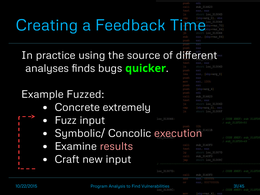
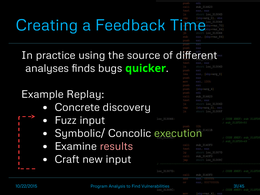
Fuzzed: Fuzzed -> Replay
extremely: extremely -> discovery
execution colour: pink -> light green
